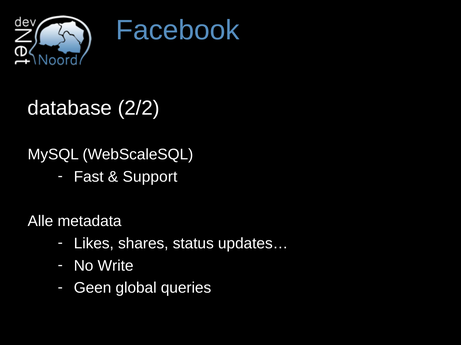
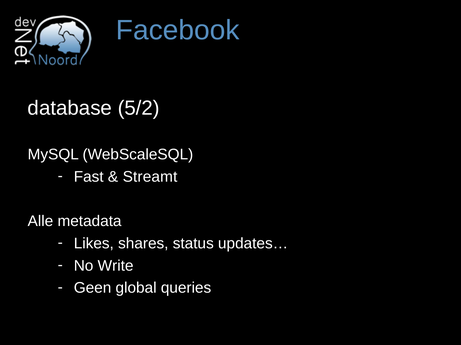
2/2: 2/2 -> 5/2
Support: Support -> Streamt
